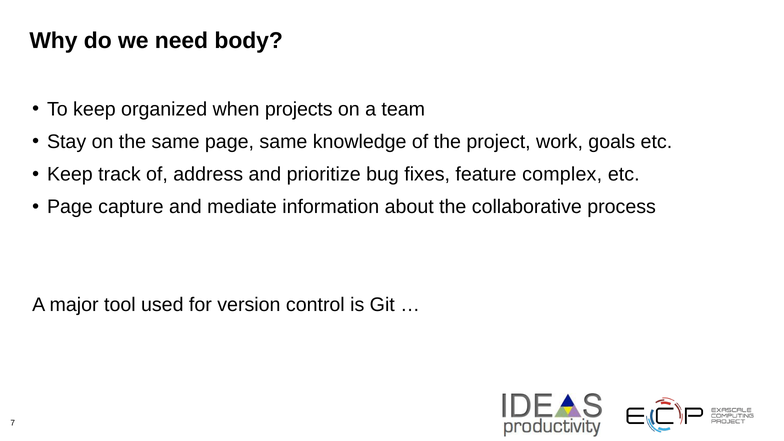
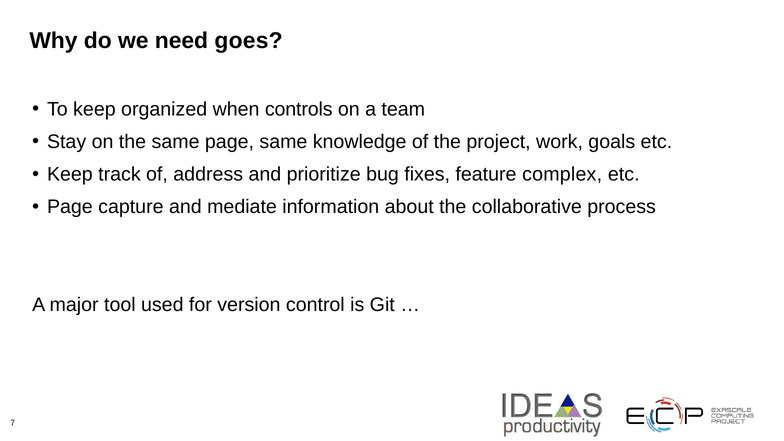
body: body -> goes
projects: projects -> controls
